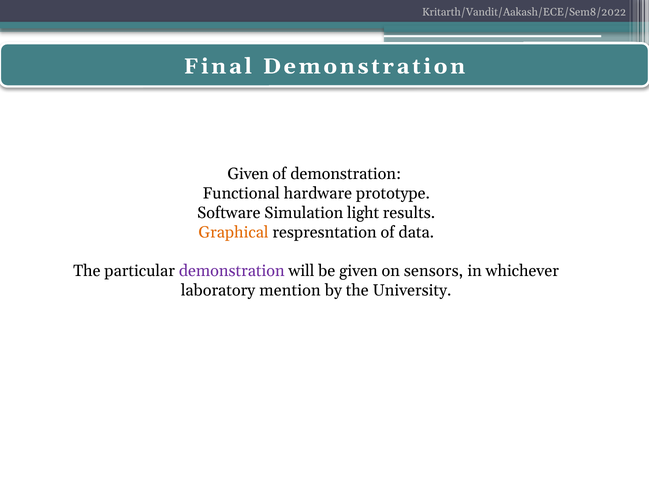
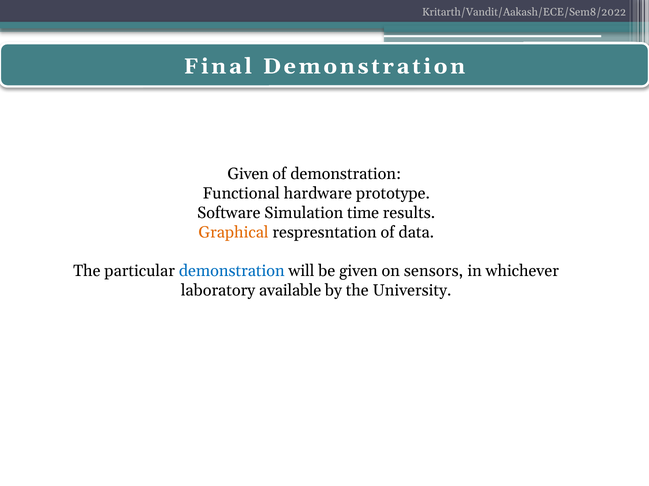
light: light -> time
demonstration at (232, 271) colour: purple -> blue
mention: mention -> available
